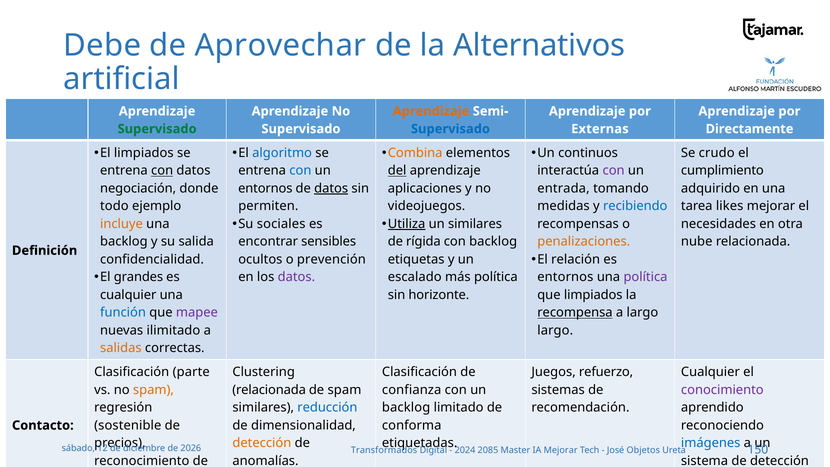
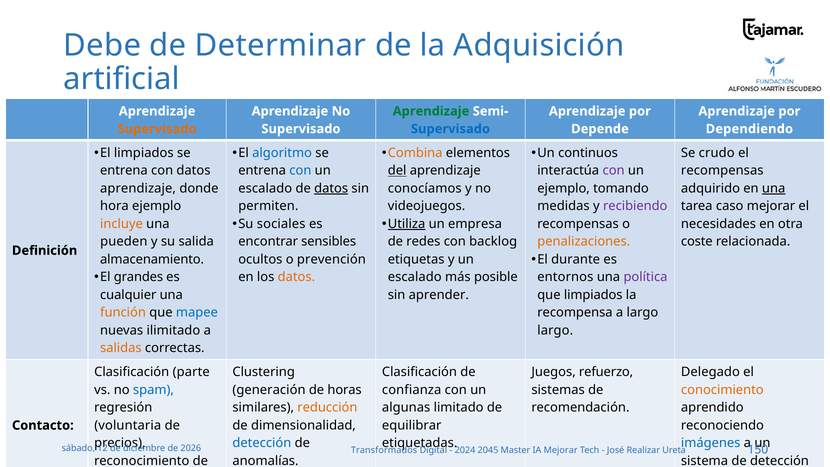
Aprovechar: Aprovechar -> Determinar
Alternativos: Alternativos -> Adquisición
Aprendizaje at (431, 111) colour: orange -> green
Supervisado at (157, 129) colour: green -> orange
Externas: Externas -> Depende
Directamente: Directamente -> Dependiendo
con at (162, 171) underline: present -> none
cumplimiento at (722, 171): cumplimiento -> recompensas
negociación at (138, 188): negociación -> aprendizaje
entornos at (265, 188): entornos -> escalado
aplicaciones: aplicaciones -> conocíamos
entrada at (563, 188): entrada -> ejemplo
una at (774, 188) underline: none -> present
todo: todo -> hora
recibiendo colour: blue -> purple
likes: likes -> caso
un similares: similares -> empresa
backlog at (124, 242): backlog -> pueden
rígida: rígida -> redes
nube: nube -> coste
relación: relación -> durante
confidencialidad: confidencialidad -> almacenamiento
datos at (296, 277) colour: purple -> orange
más política: política -> posible
horizonte: horizonte -> aprender
función colour: blue -> orange
mapee colour: purple -> blue
recompensa underline: present -> none
Cualquier at (710, 372): Cualquier -> Delegado
spam at (153, 390) colour: orange -> blue
relacionada at (269, 390): relacionada -> generación
de spam: spam -> horas
conocimiento colour: purple -> orange
reducción colour: blue -> orange
backlog at (406, 408): backlog -> algunas
sostenible: sostenible -> voluntaria
conforma: conforma -> equilibrar
detección at (262, 443) colour: orange -> blue
2085: 2085 -> 2045
José Objetos: Objetos -> Realizar
